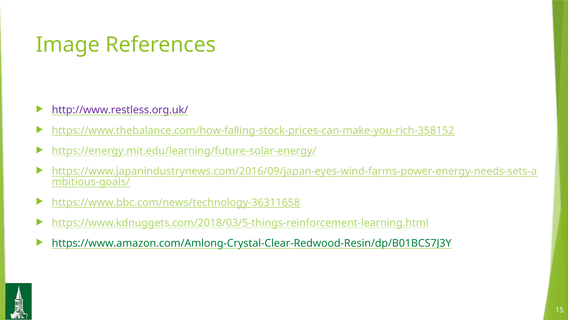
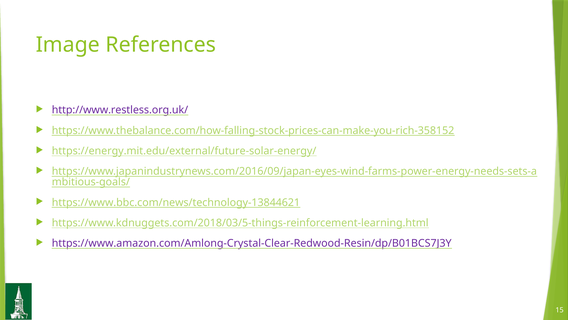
https://energy.mit.edu/learning/future-solar-energy/: https://energy.mit.edu/learning/future-solar-energy/ -> https://energy.mit.edu/external/future-solar-energy/
https://www.bbc.com/news/technology-36311658: https://www.bbc.com/news/technology-36311658 -> https://www.bbc.com/news/technology-13844621
https://www.amazon.com/Amlong-Crystal-Clear-Redwood-Resin/dp/B01BCS7J3Y colour: green -> purple
